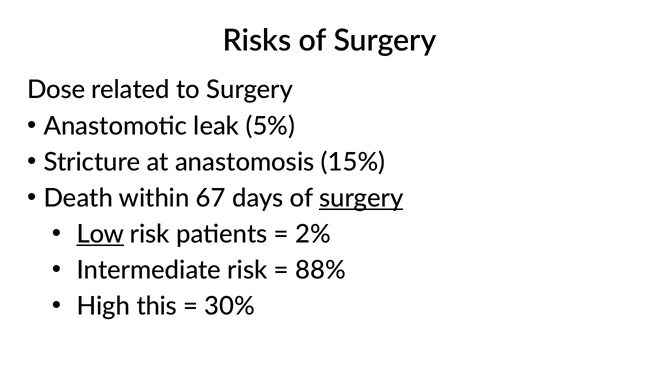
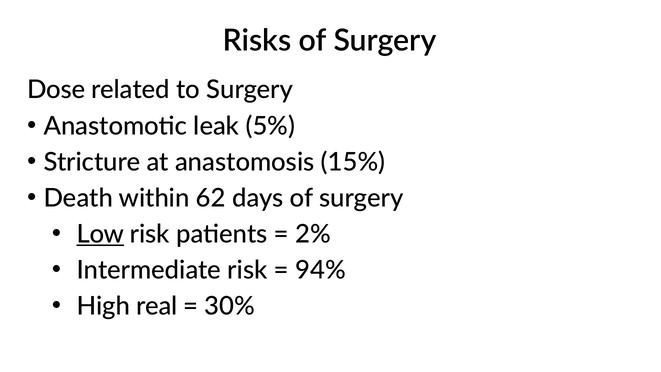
67: 67 -> 62
surgery at (361, 198) underline: present -> none
88%: 88% -> 94%
this: this -> real
